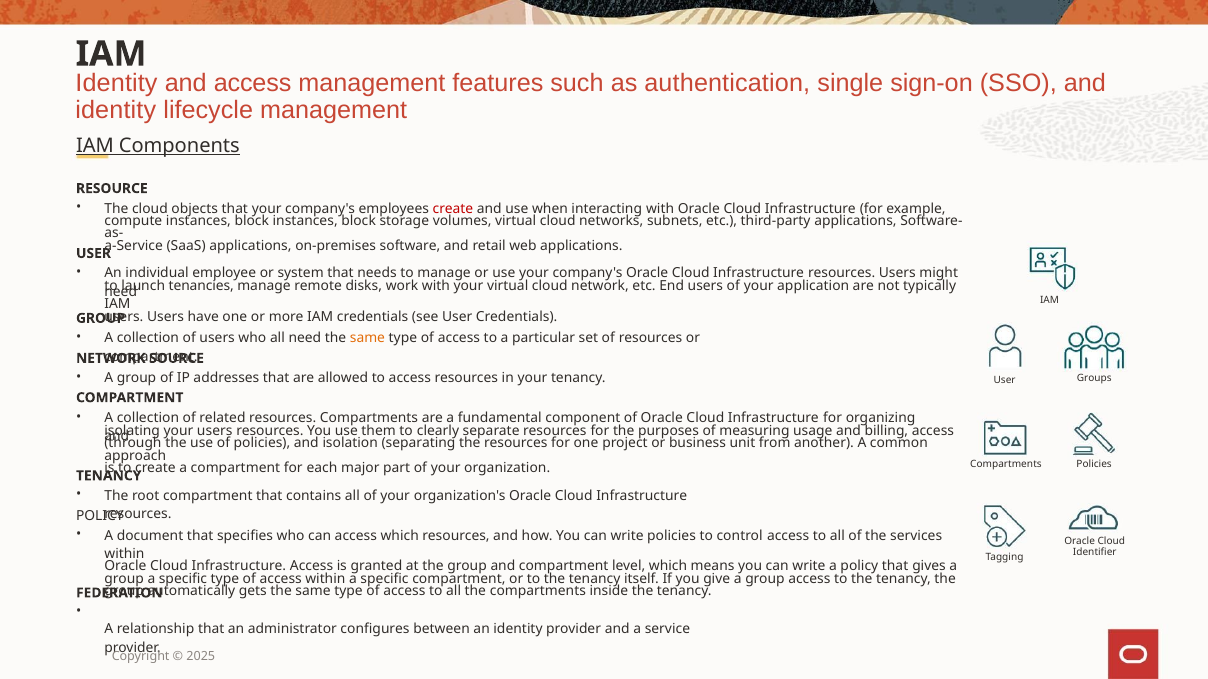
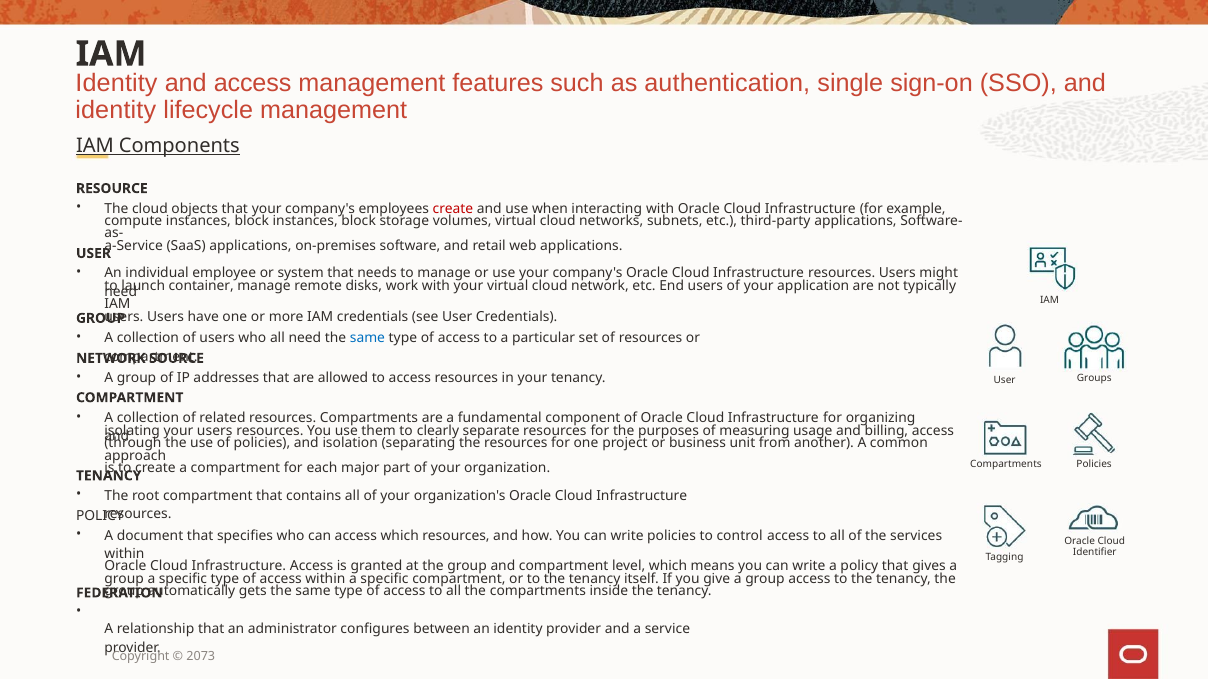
tenancies: tenancies -> container
same at (367, 339) colour: orange -> blue
2025: 2025 -> 2073
